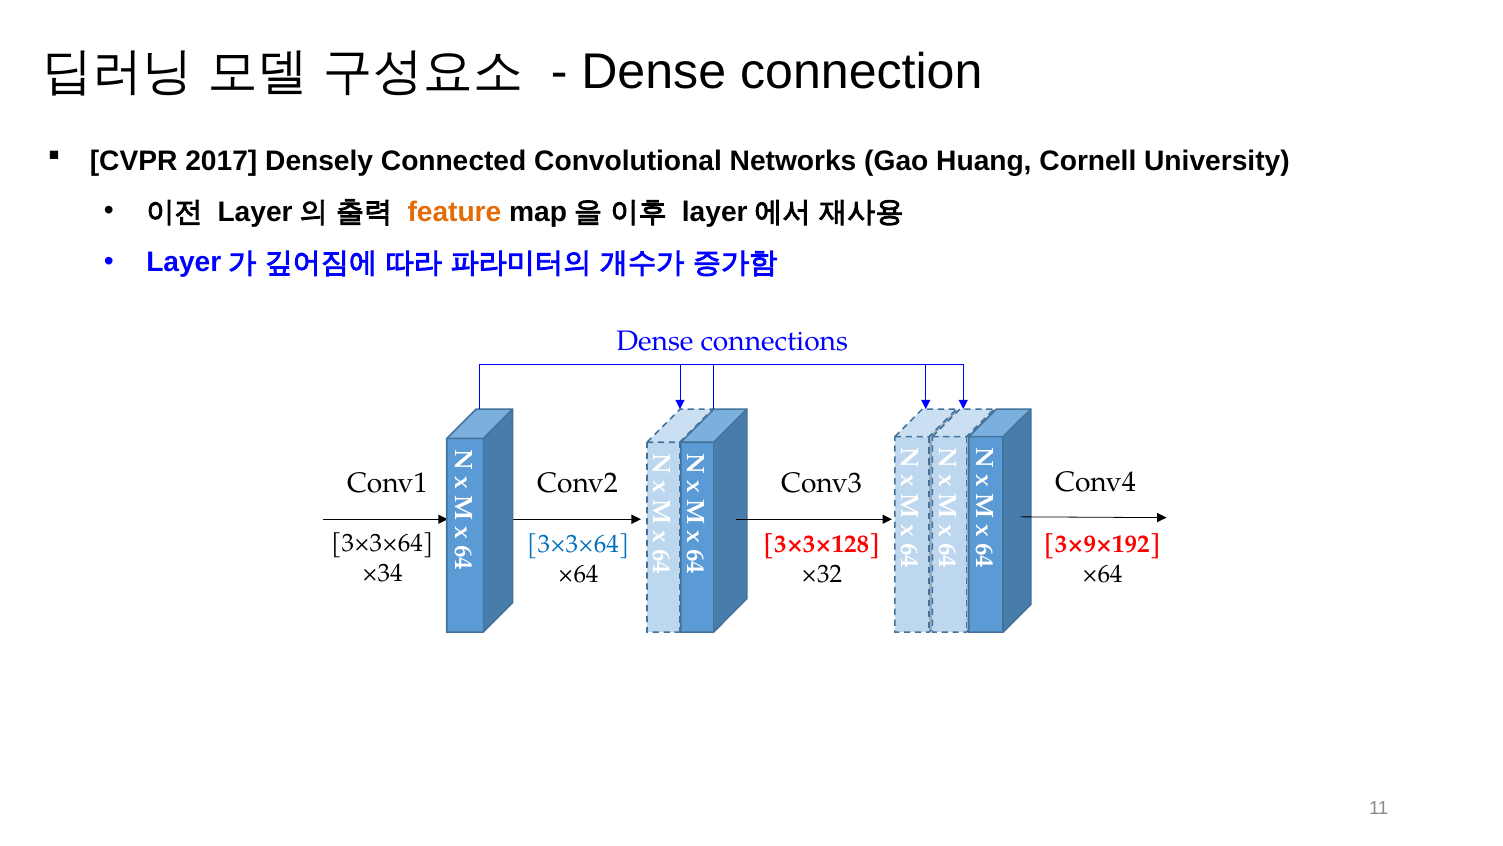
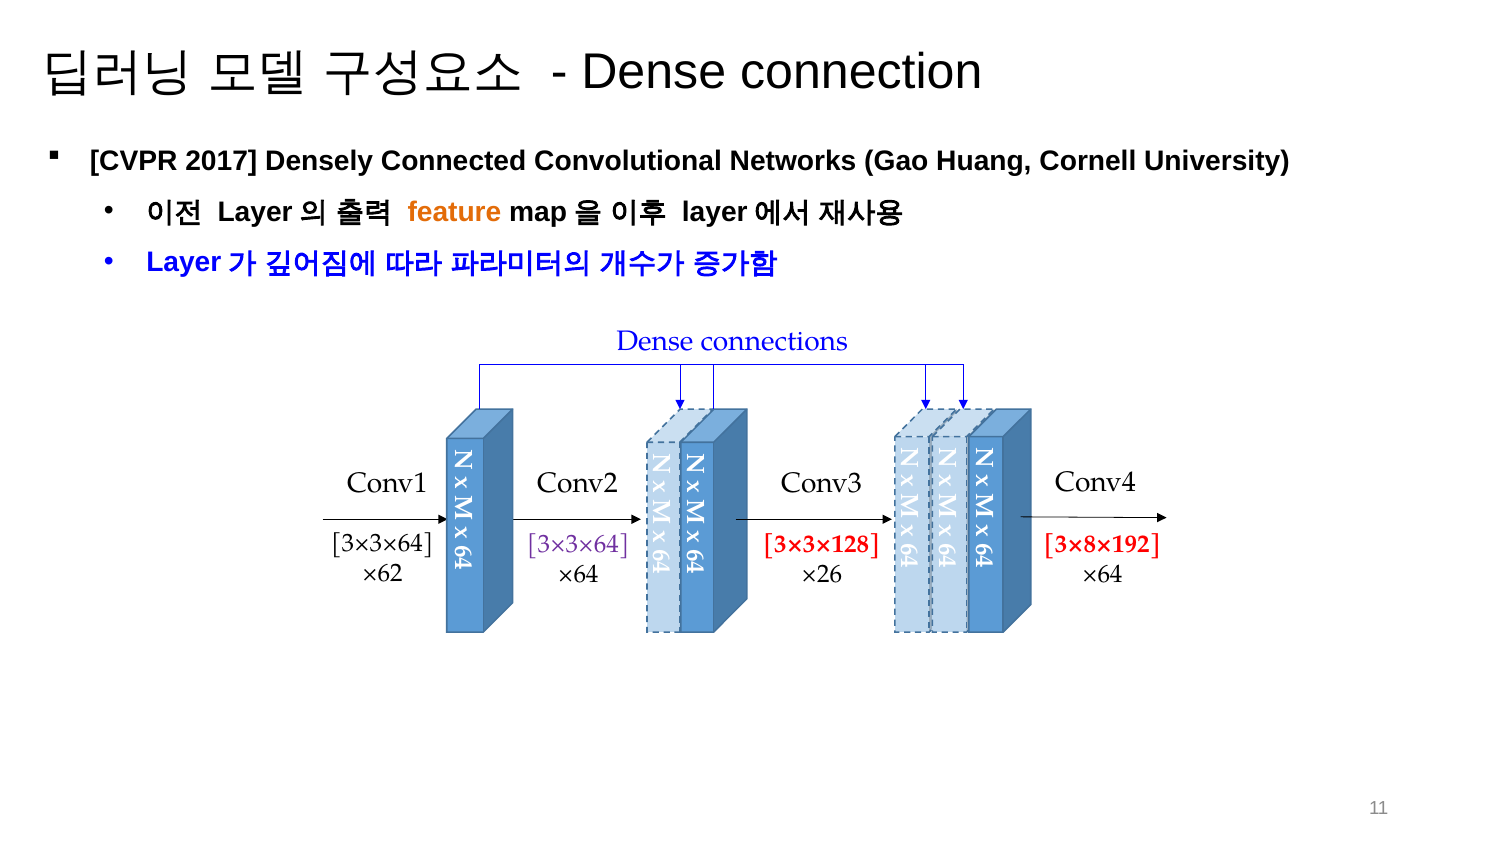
3×9×192: 3×9×192 -> 3×8×192
3×3×64 at (578, 544) colour: blue -> purple
×34: ×34 -> ×62
×32: ×32 -> ×26
